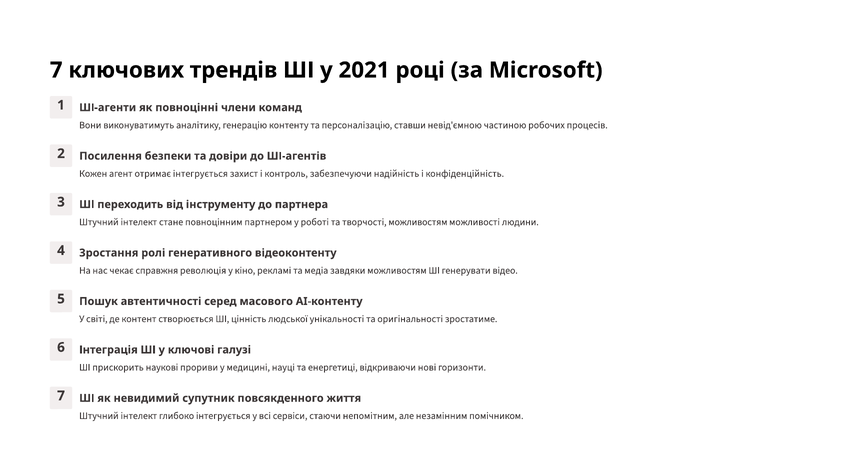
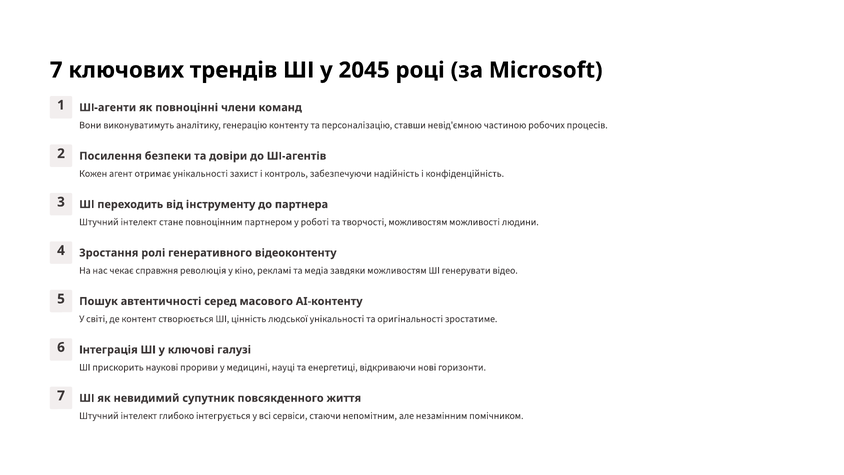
2021: 2021 -> 2045
отримає інтегрується: інтегрується -> унікальності
